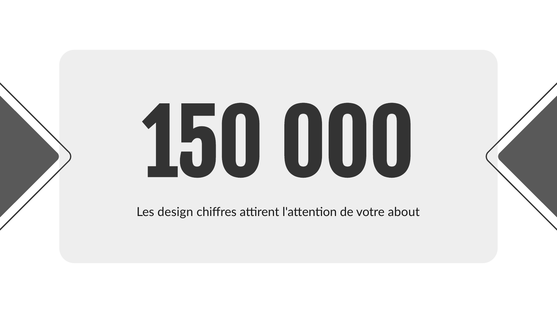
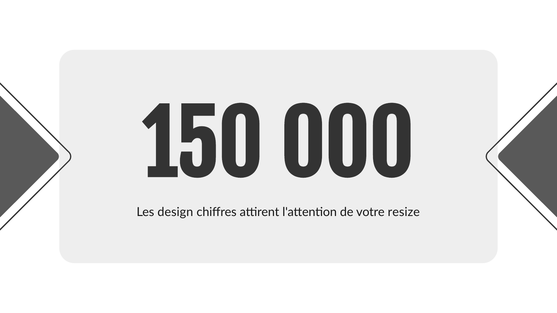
about: about -> resize
